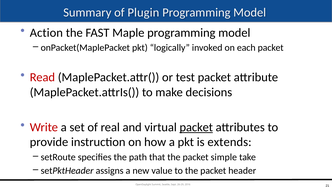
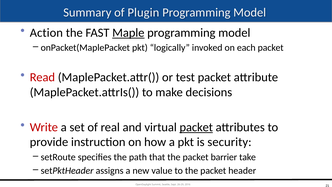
Maple underline: none -> present
extends: extends -> security
simple: simple -> barrier
